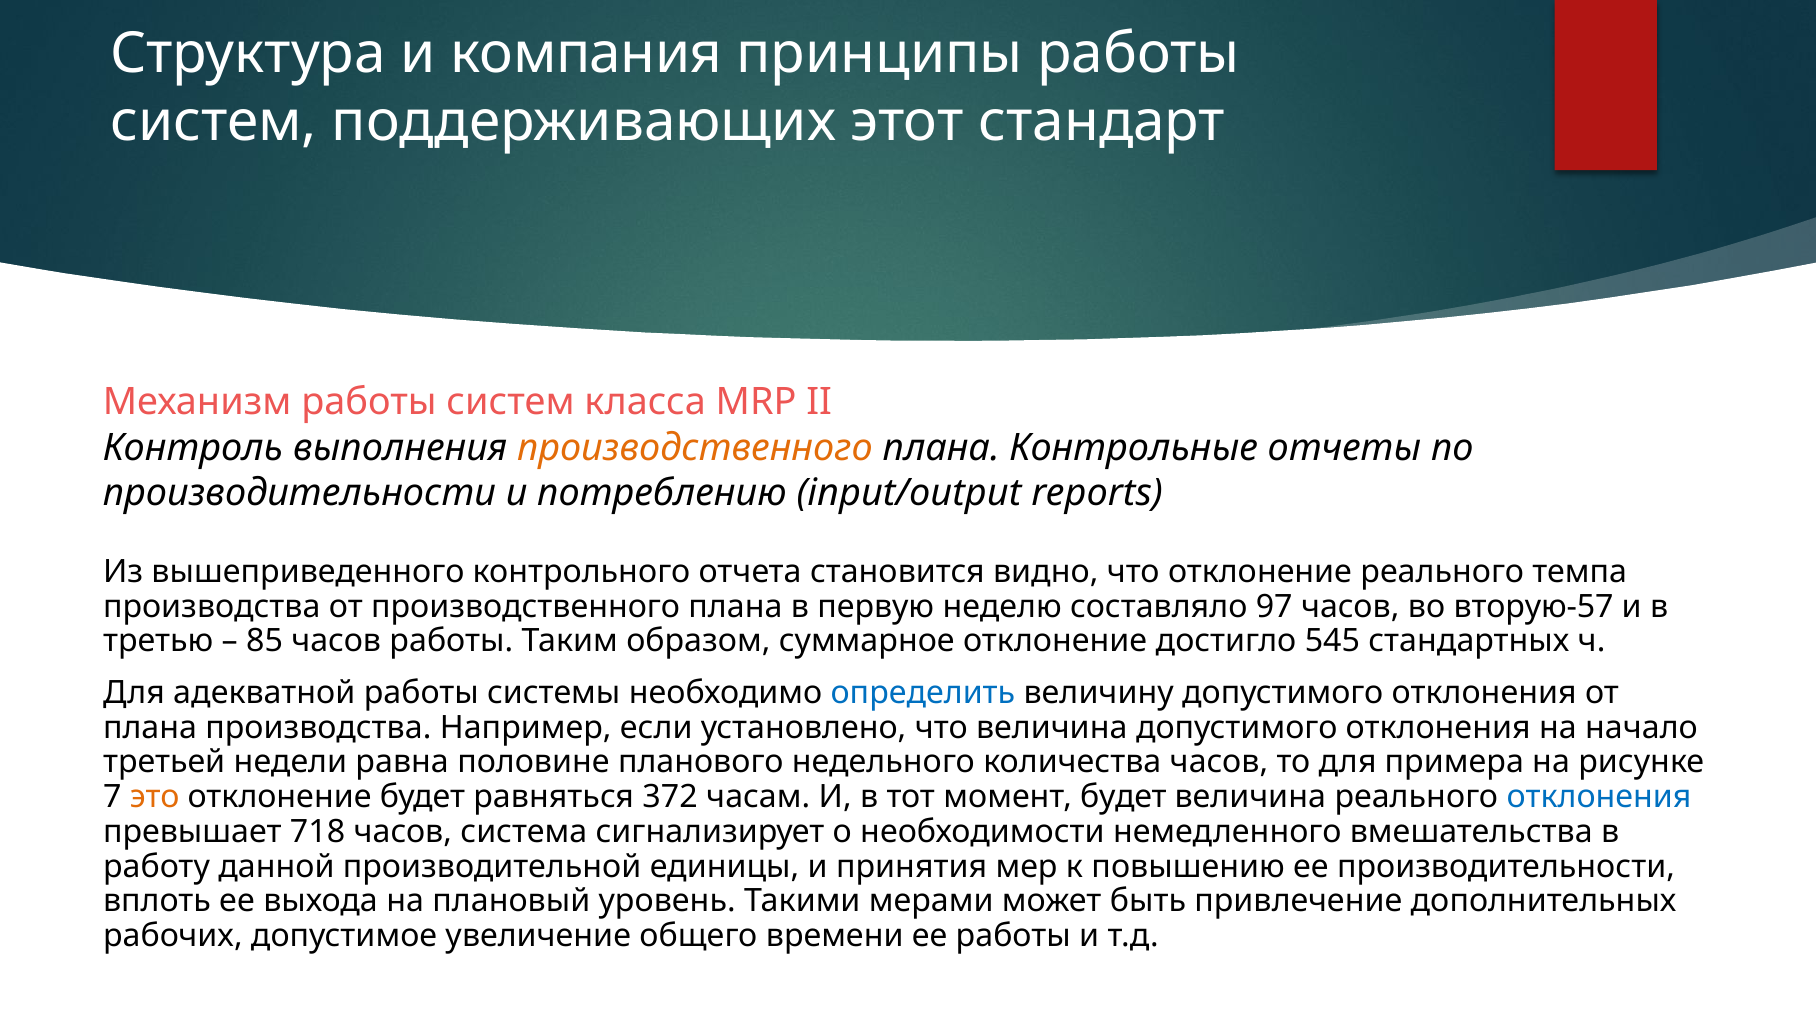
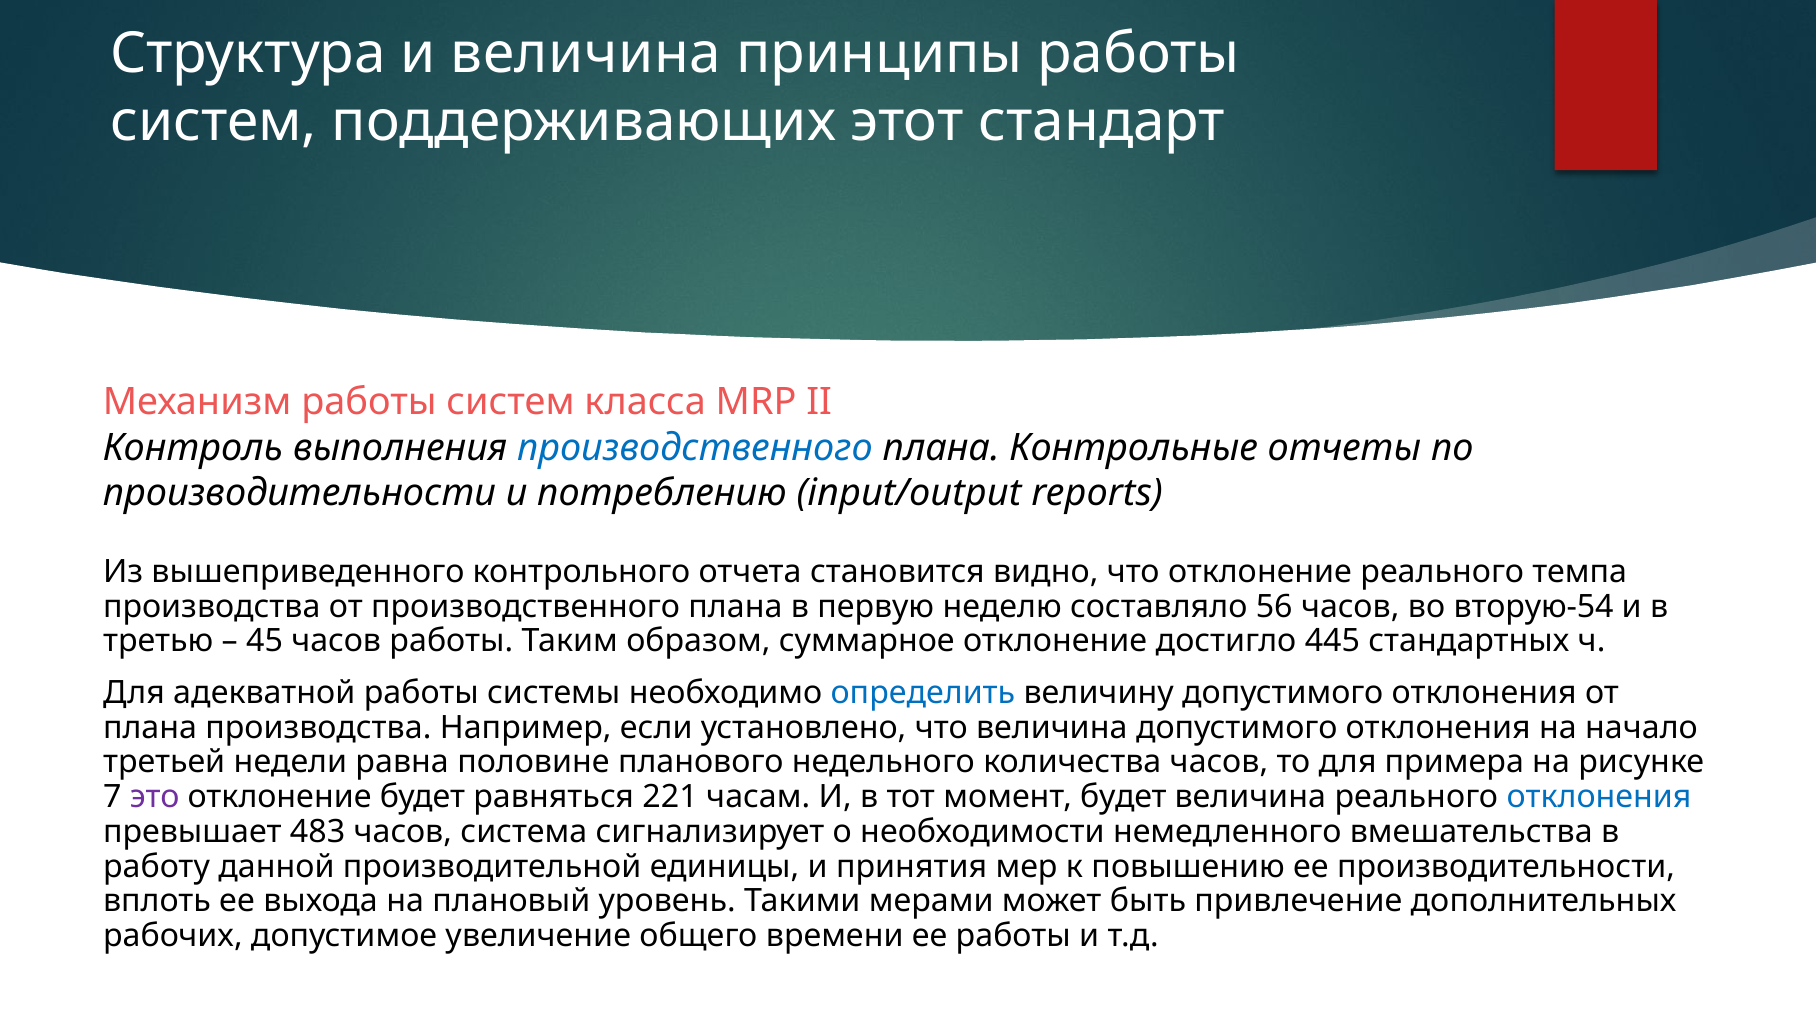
и компания: компания -> величина
производственного at (695, 448) colour: orange -> blue
97: 97 -> 56
вторую-57: вторую-57 -> вторую-54
85: 85 -> 45
545: 545 -> 445
это colour: orange -> purple
372: 372 -> 221
718: 718 -> 483
